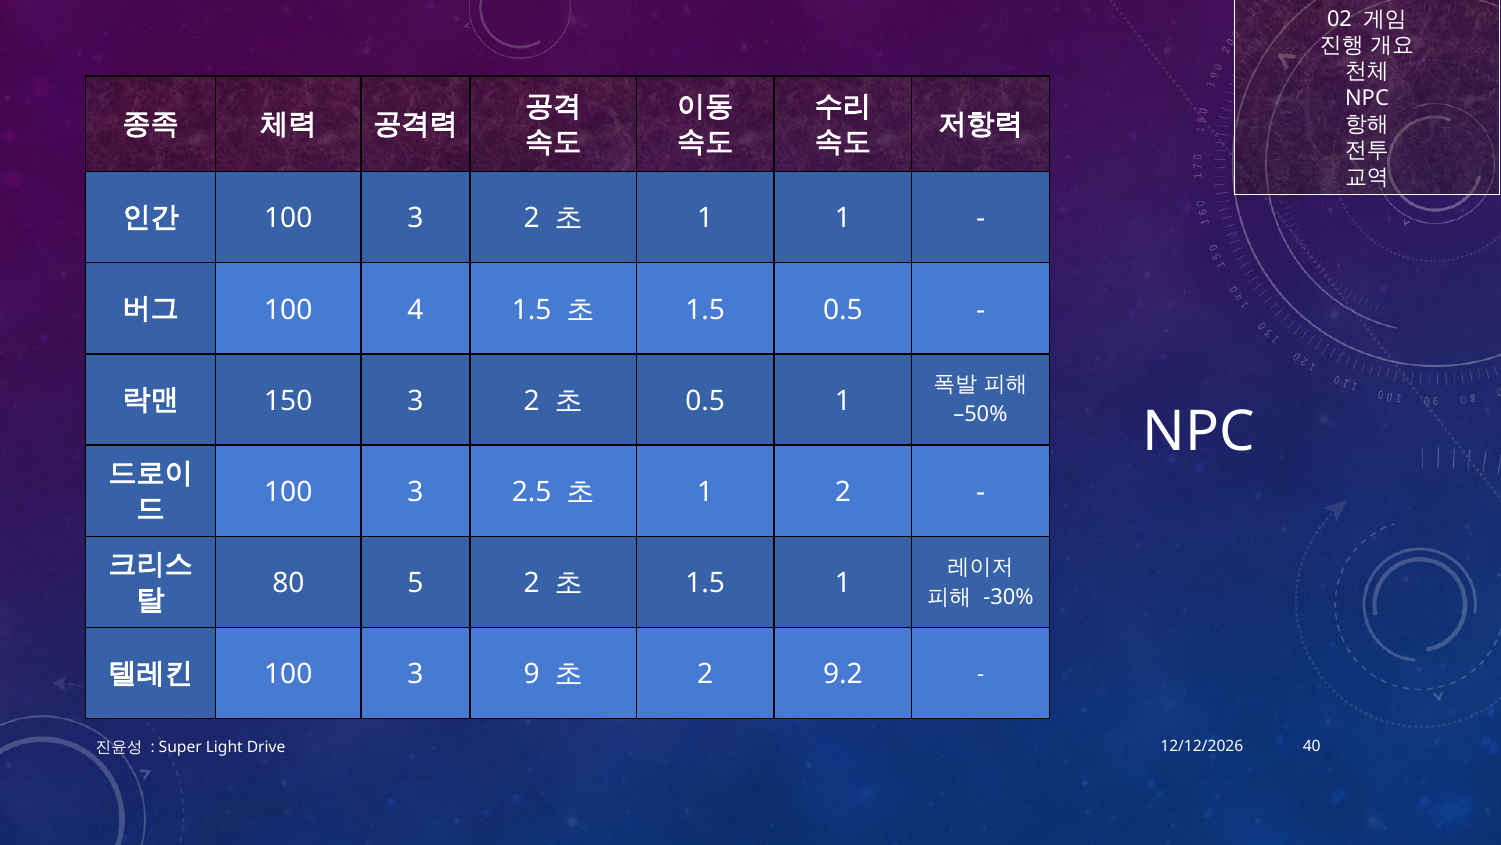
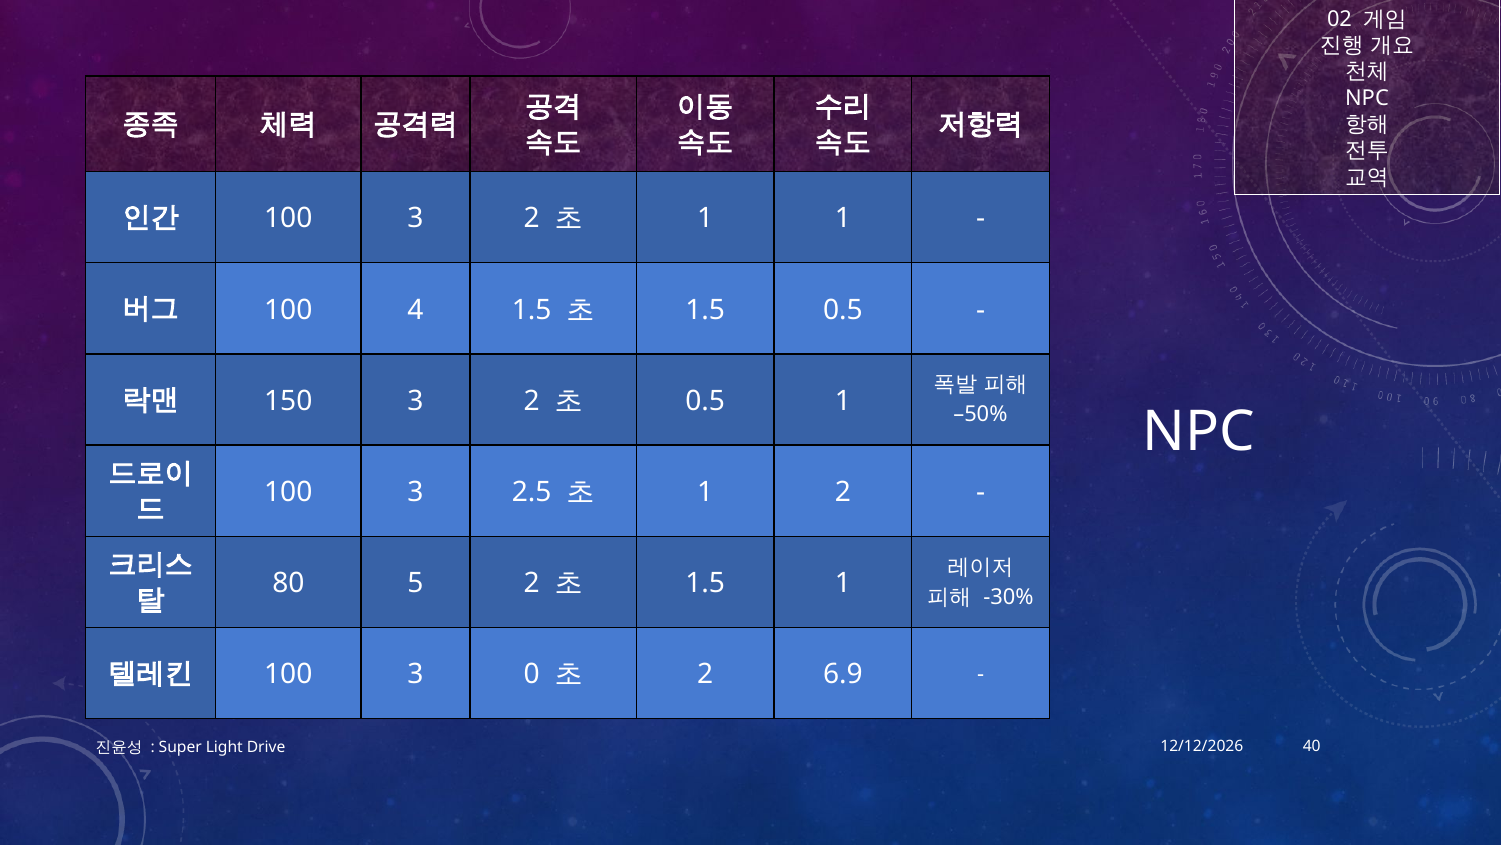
9: 9 -> 0
9.2: 9.2 -> 6.9
